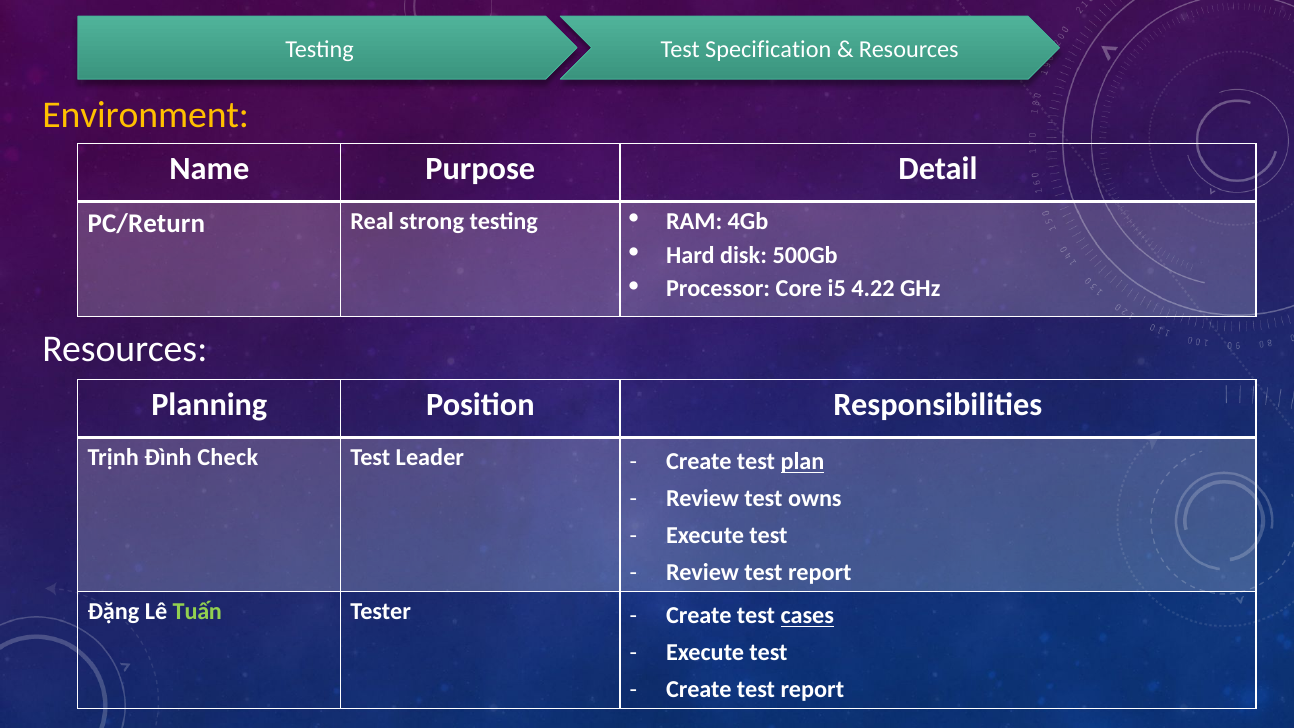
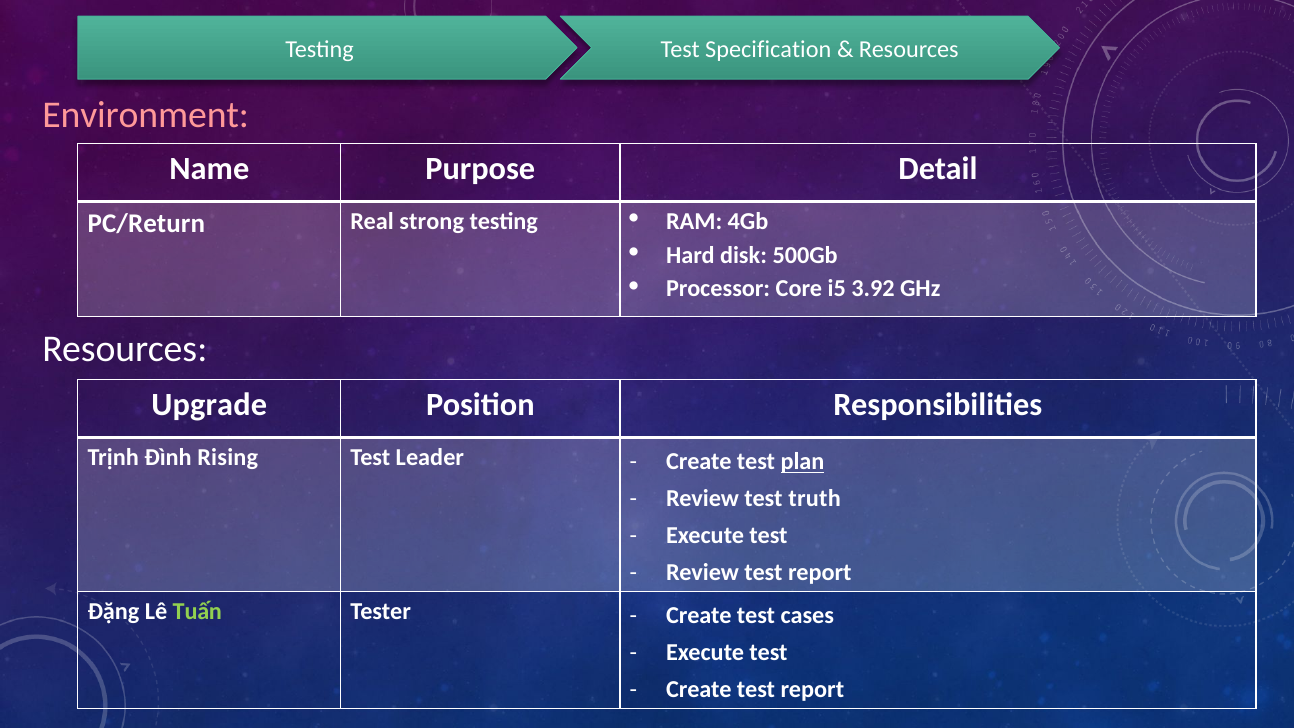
Environment colour: yellow -> pink
4.22: 4.22 -> 3.92
Planning: Planning -> Upgrade
Check: Check -> Rising
owns: owns -> truth
cases underline: present -> none
